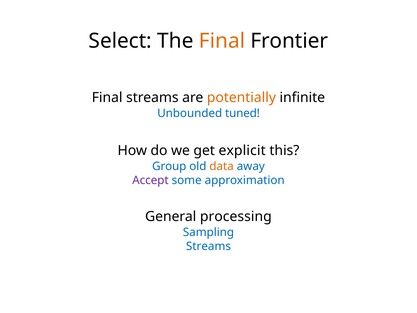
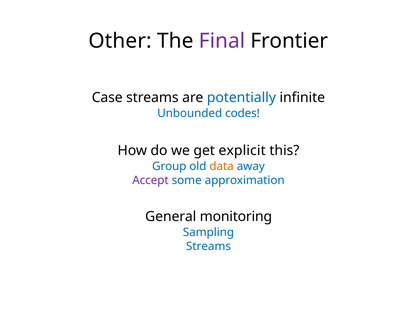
Select: Select -> Other
Final at (222, 41) colour: orange -> purple
Final at (107, 97): Final -> Case
potentially colour: orange -> blue
tuned: tuned -> codes
processing: processing -> monitoring
